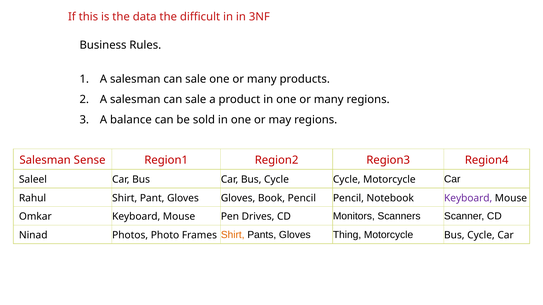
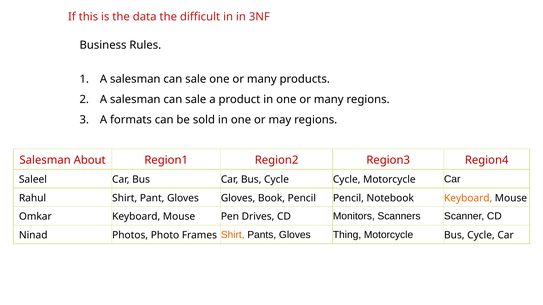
balance: balance -> formats
Sense: Sense -> About
Keyboard at (468, 198) colour: purple -> orange
